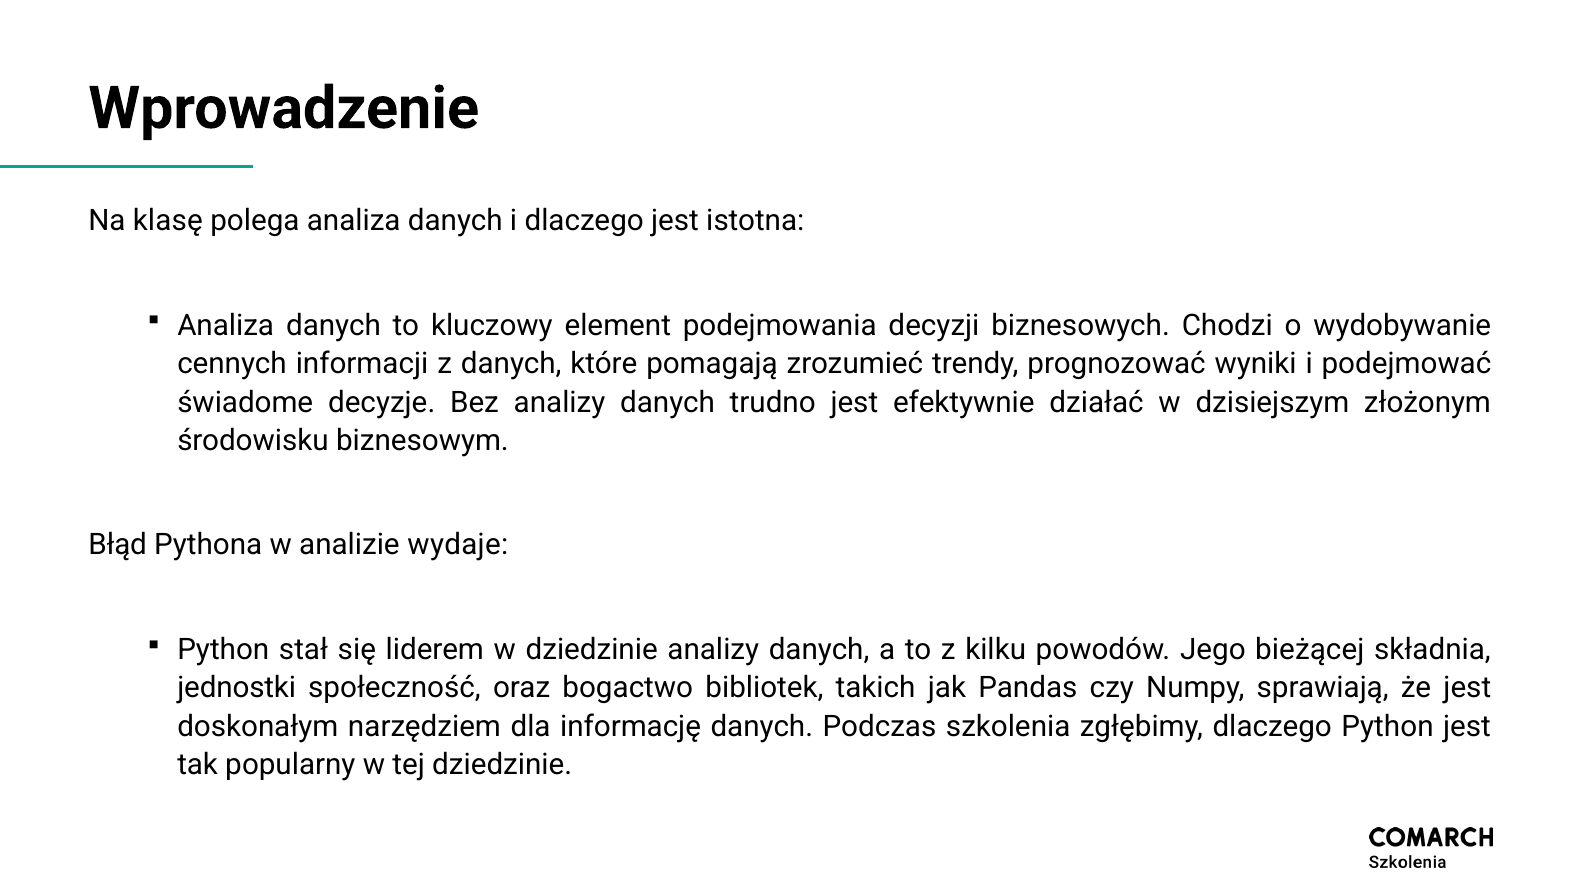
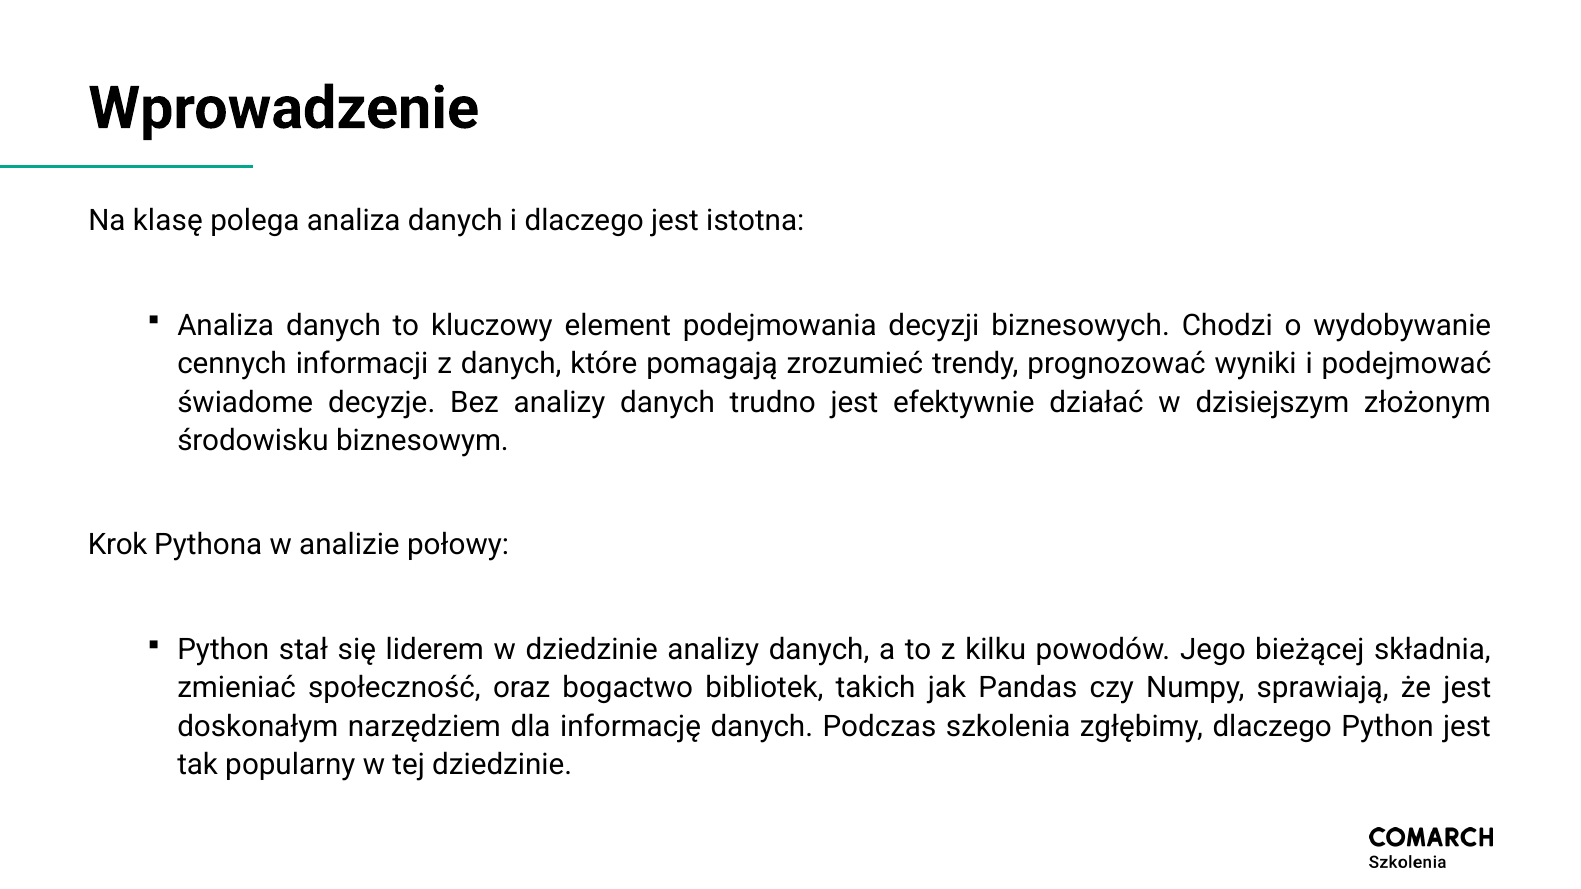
Błąd: Błąd -> Krok
wydaje: wydaje -> połowy
jednostki: jednostki -> zmieniać
